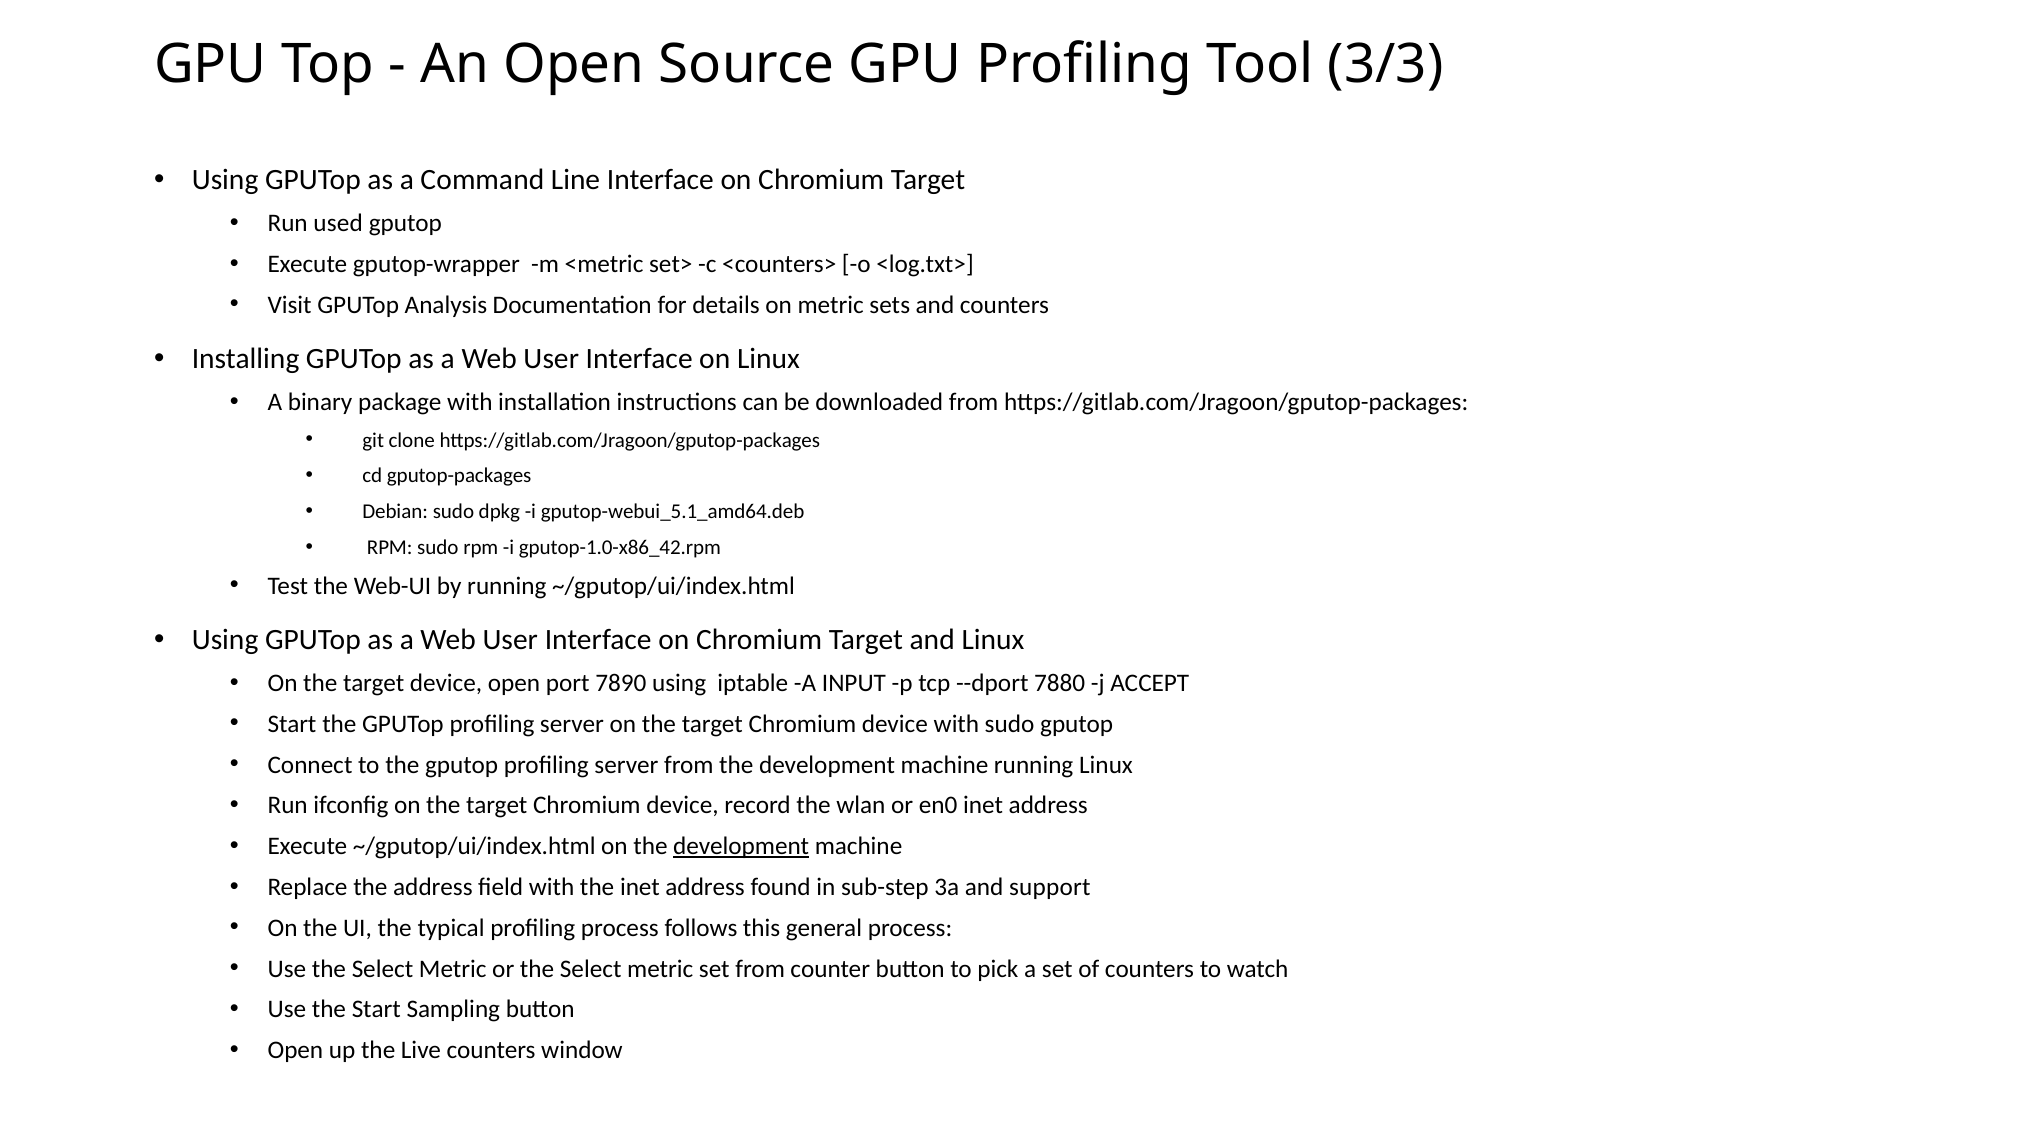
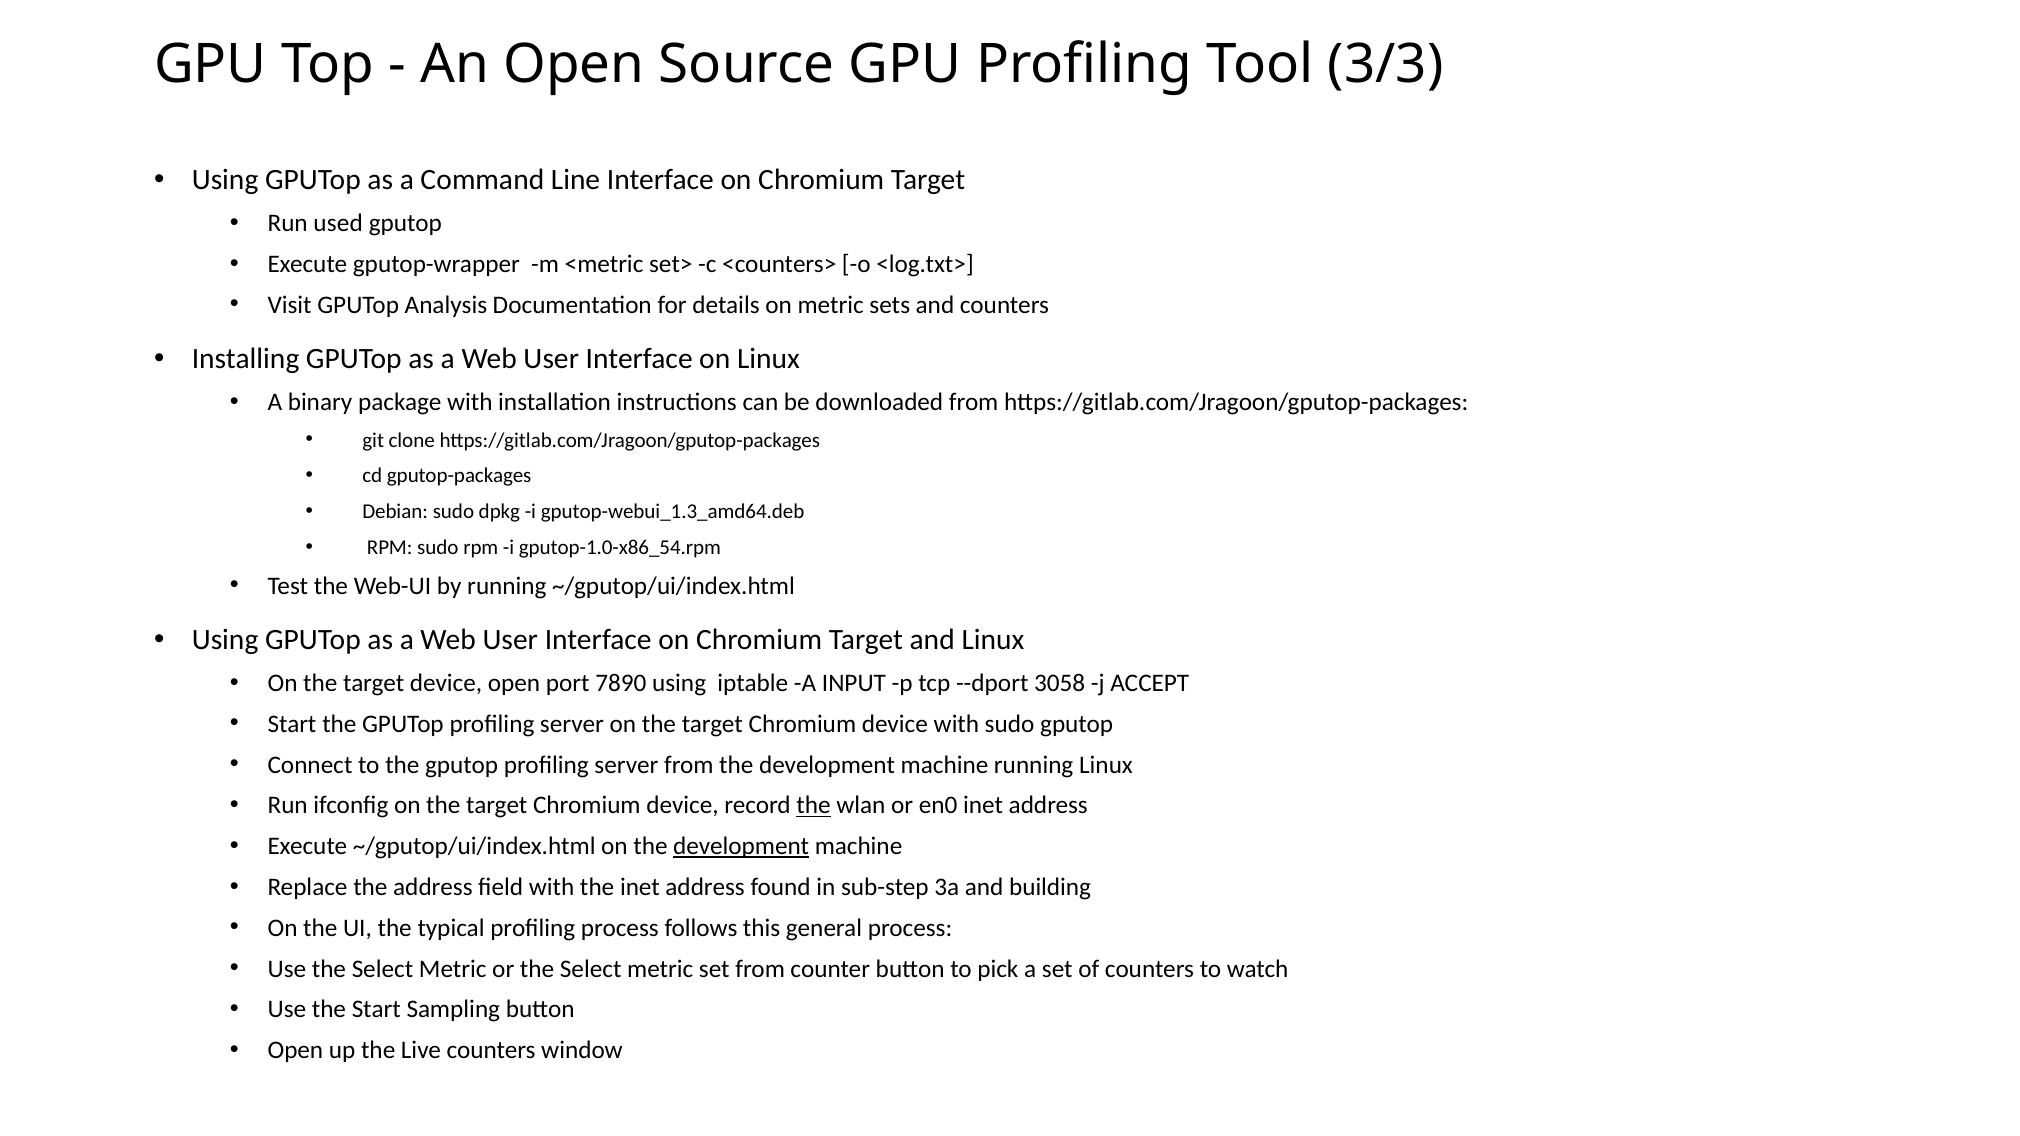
gputop-webui_5.1_amd64.deb: gputop-webui_5.1_amd64.deb -> gputop-webui_1.3_amd64.deb
gputop-1.0-x86_42.rpm: gputop-1.0-x86_42.rpm -> gputop-1.0-x86_54.rpm
7880: 7880 -> 3058
the at (813, 806) underline: none -> present
support: support -> building
